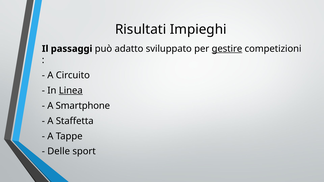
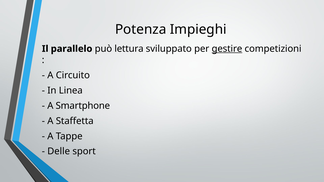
Risultati: Risultati -> Potenza
passaggi: passaggi -> parallelo
adatto: adatto -> lettura
Linea underline: present -> none
